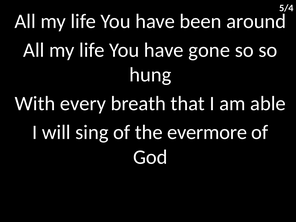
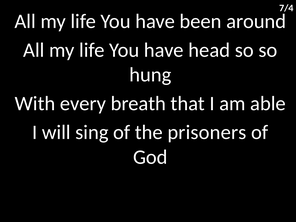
5/4: 5/4 -> 7/4
gone: gone -> head
evermore: evermore -> prisoners
